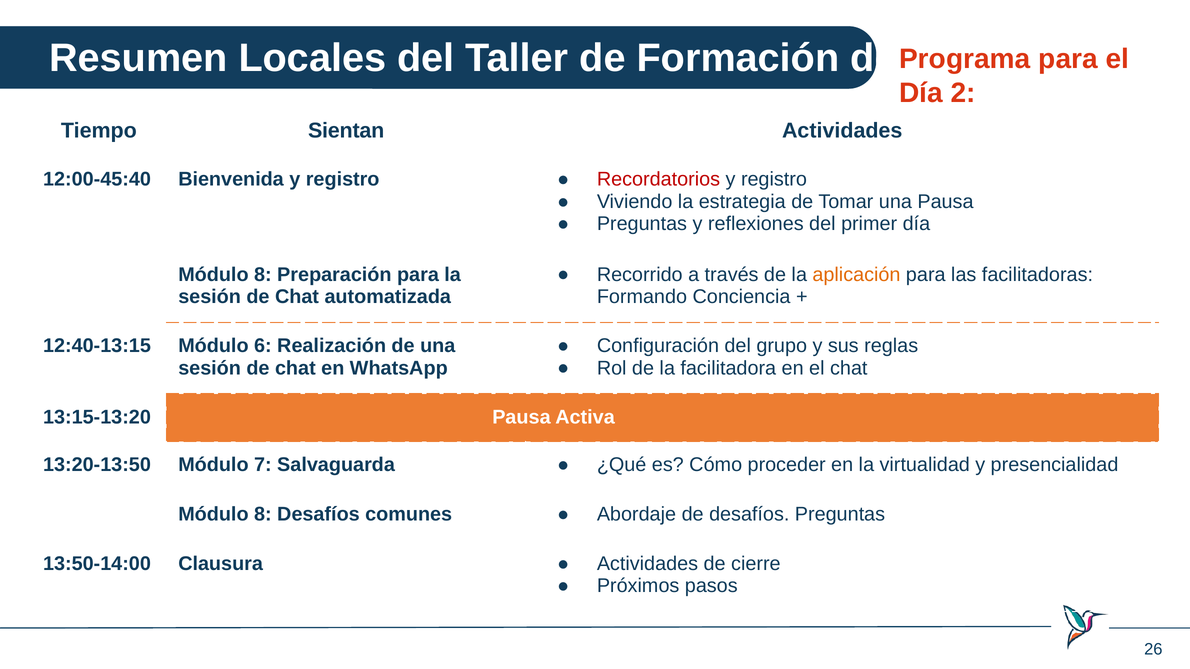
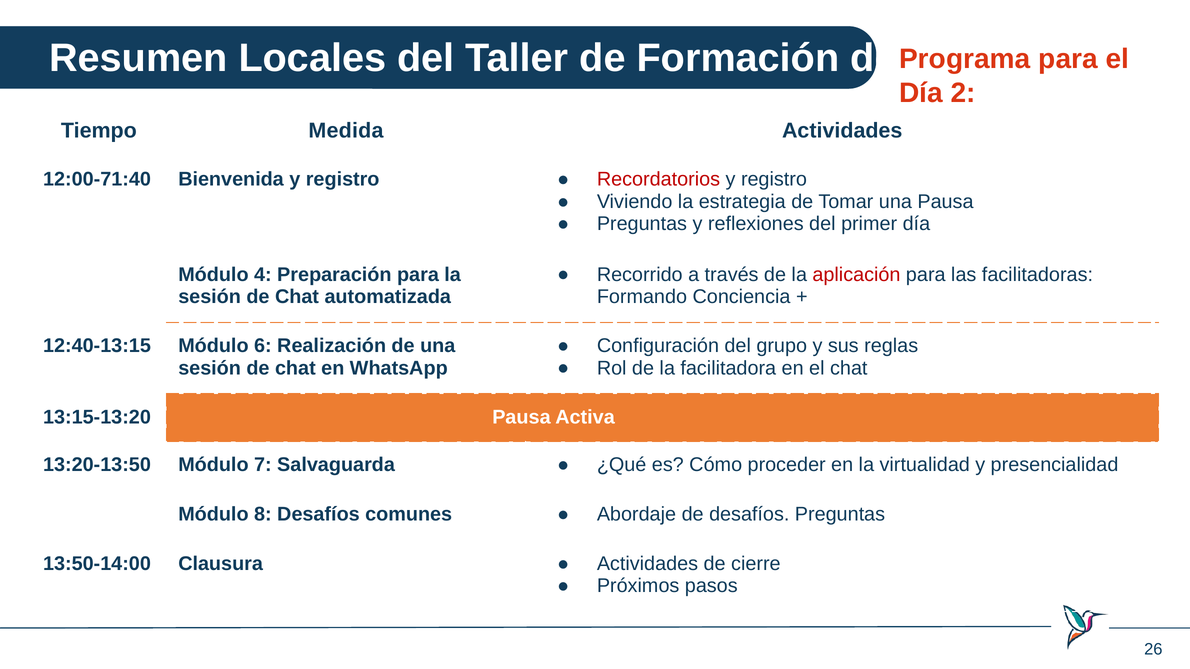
Sientan: Sientan -> Medida
12:00-45:40: 12:00-45:40 -> 12:00-71:40
aplicación colour: orange -> red
8 at (263, 275): 8 -> 4
